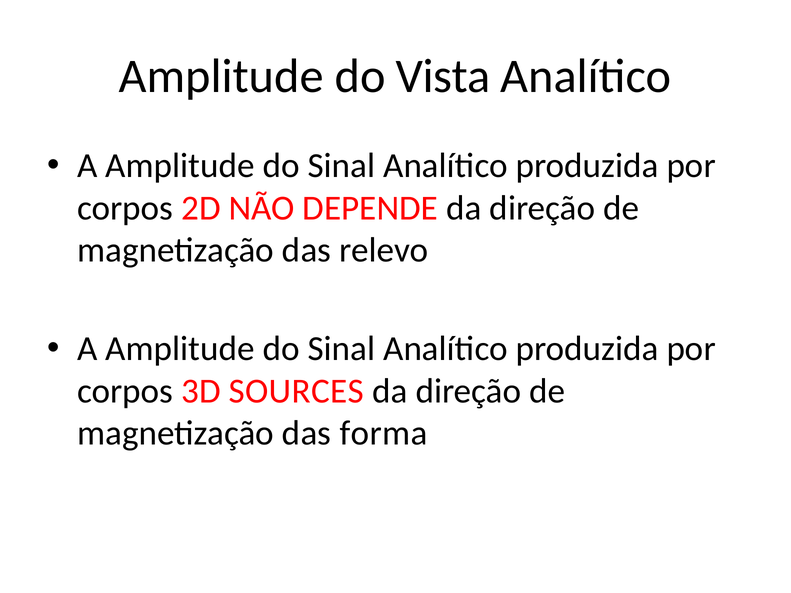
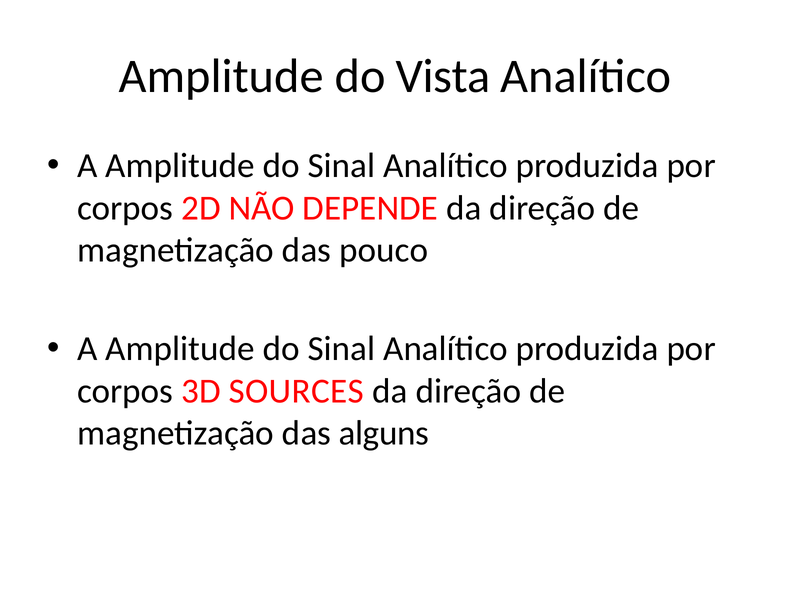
relevo: relevo -> pouco
forma: forma -> alguns
